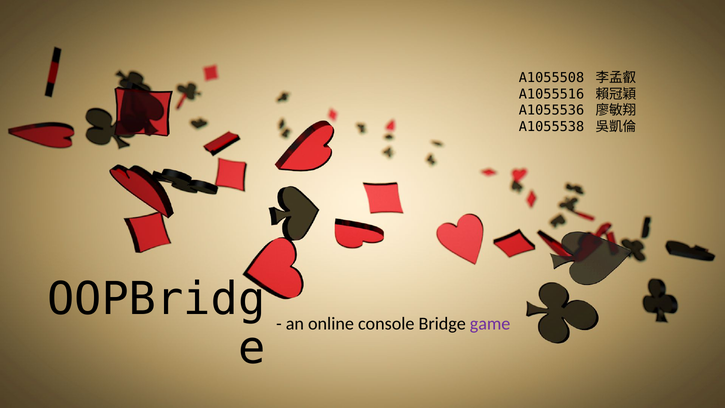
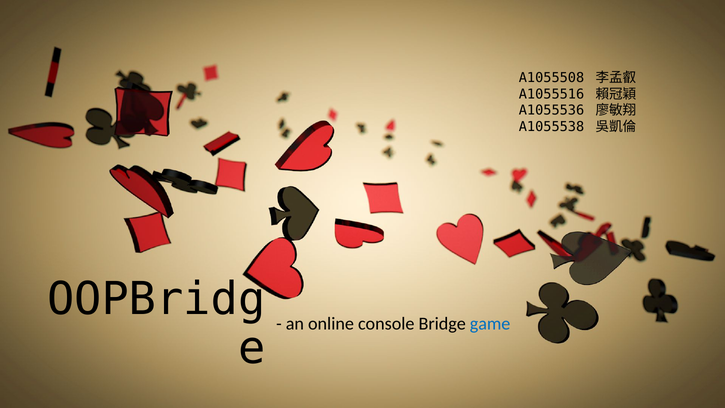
game colour: purple -> blue
